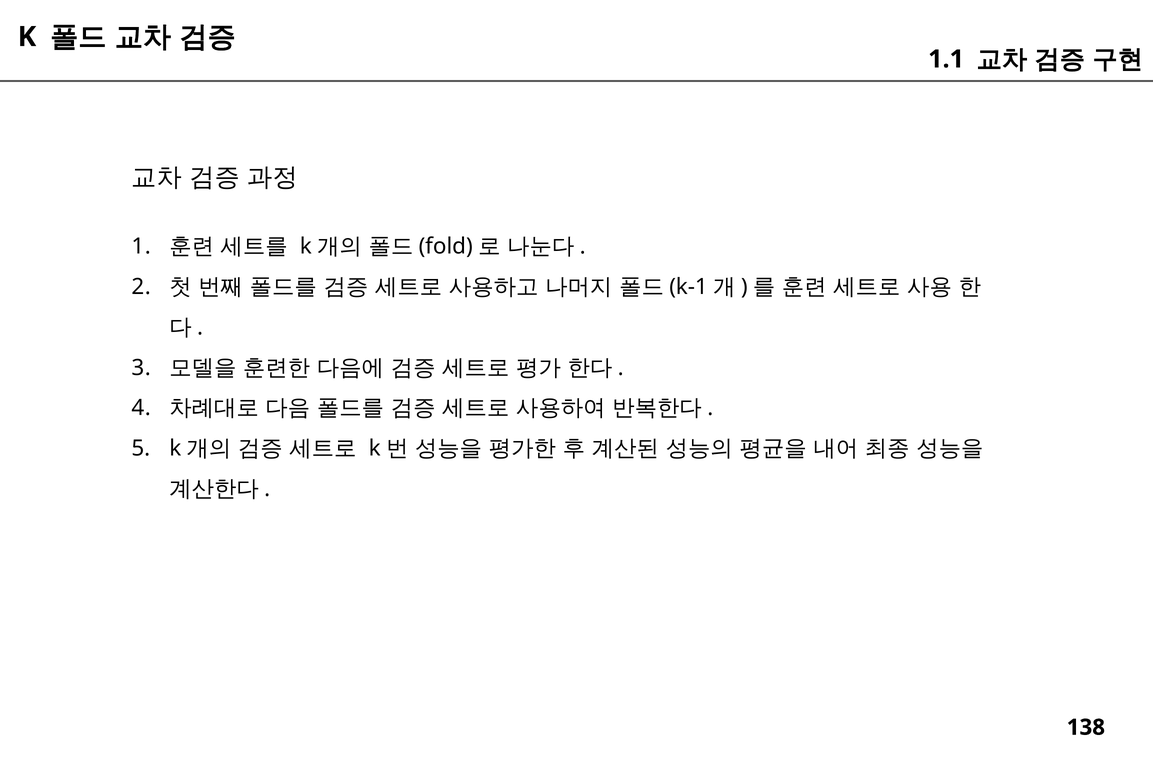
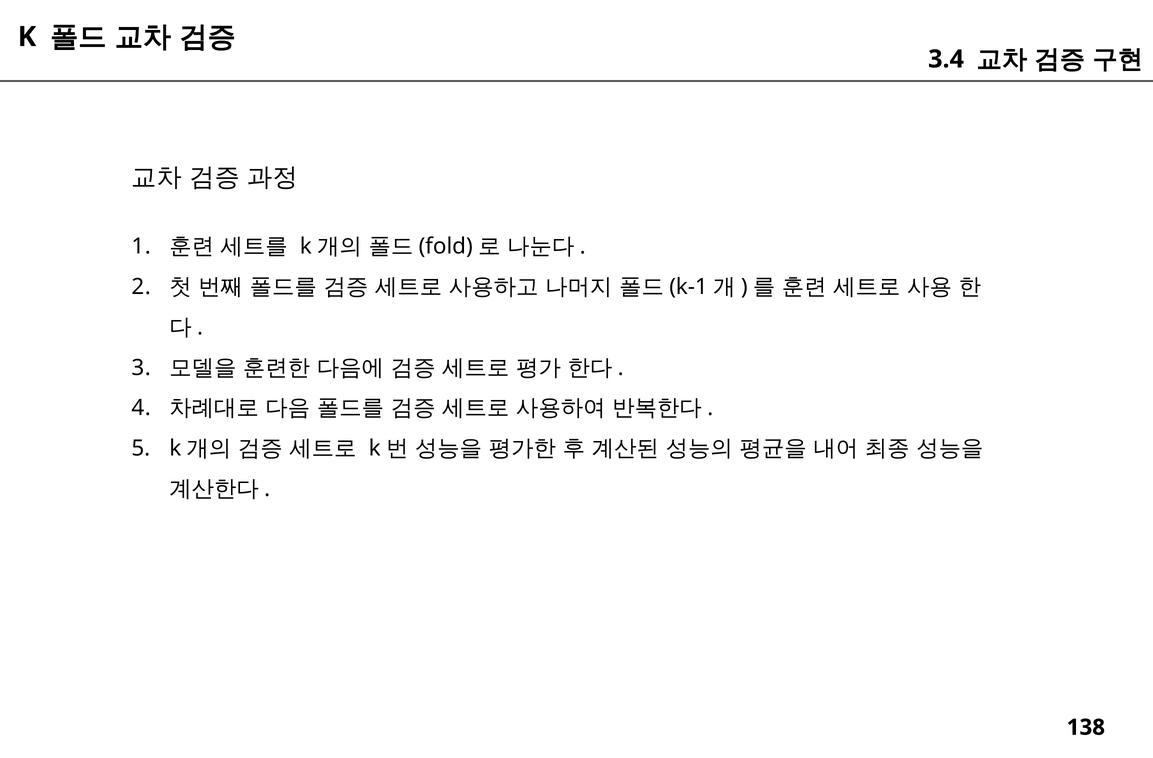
1.1: 1.1 -> 3.4
